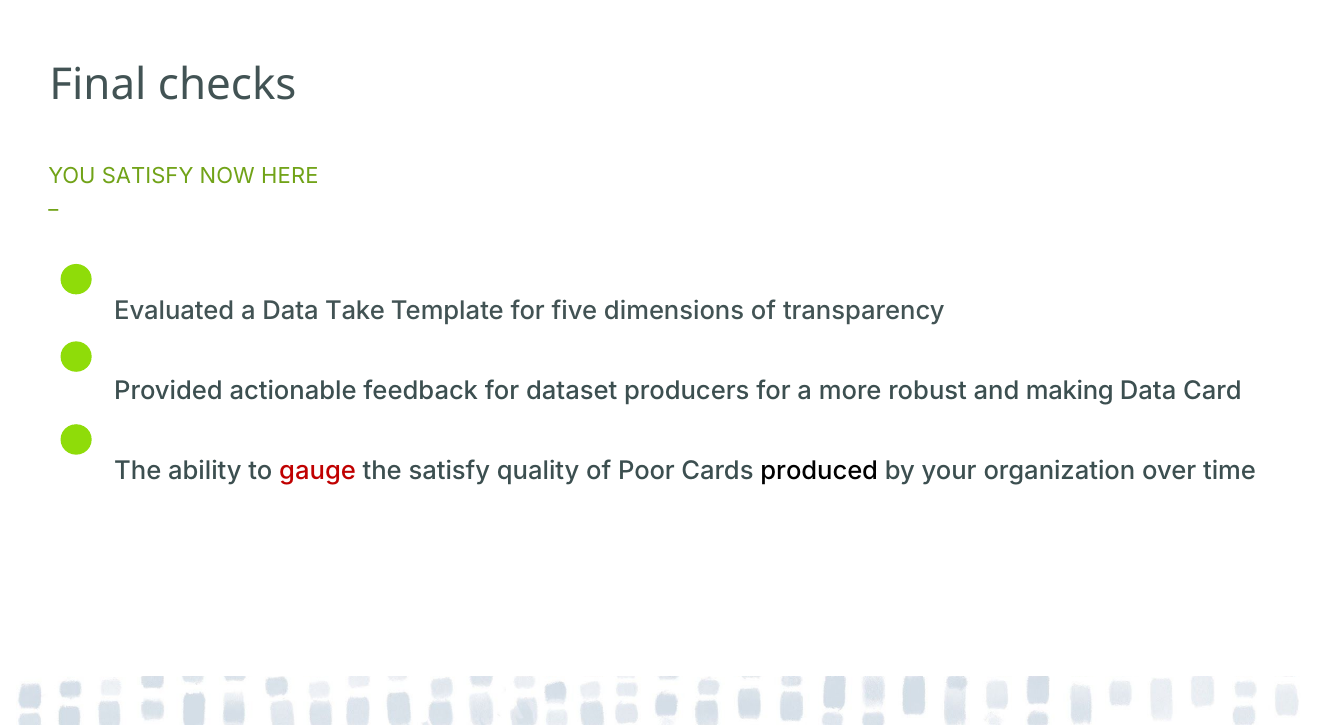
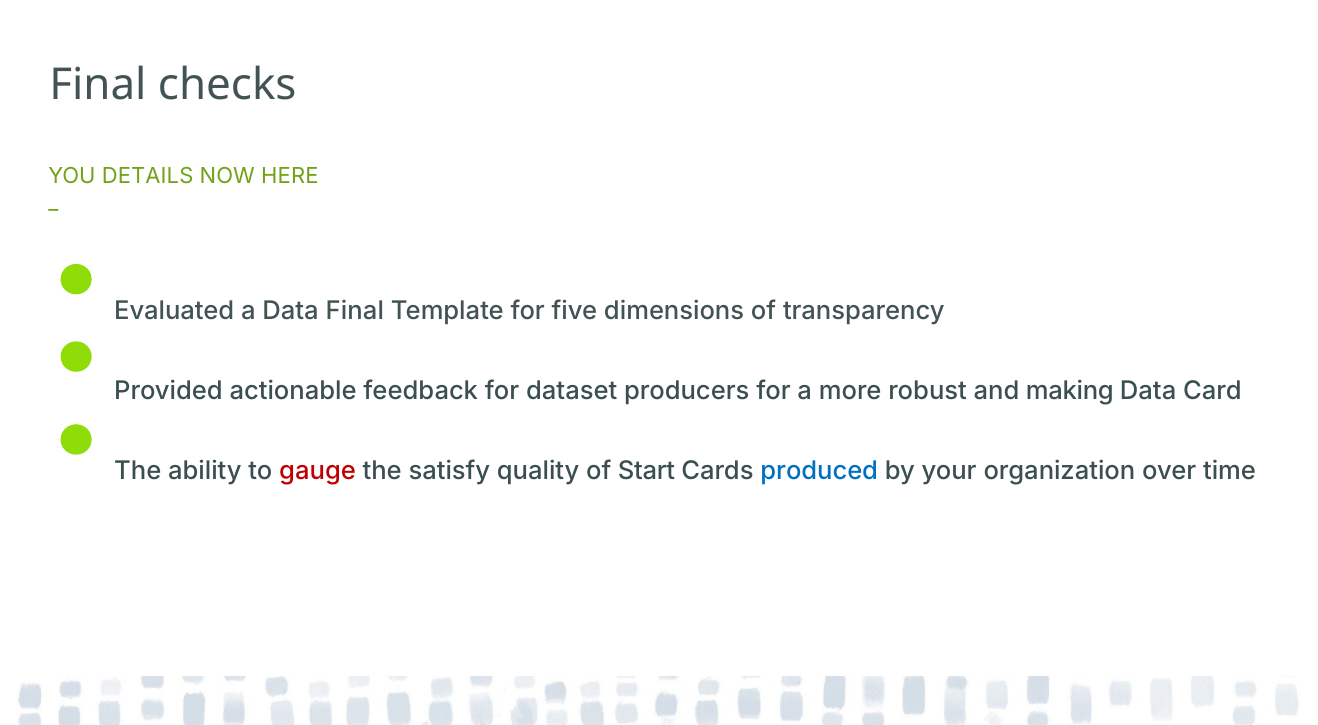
YOU SATISFY: SATISFY -> DETAILS
Data Take: Take -> Final
Poor: Poor -> Start
produced colour: black -> blue
